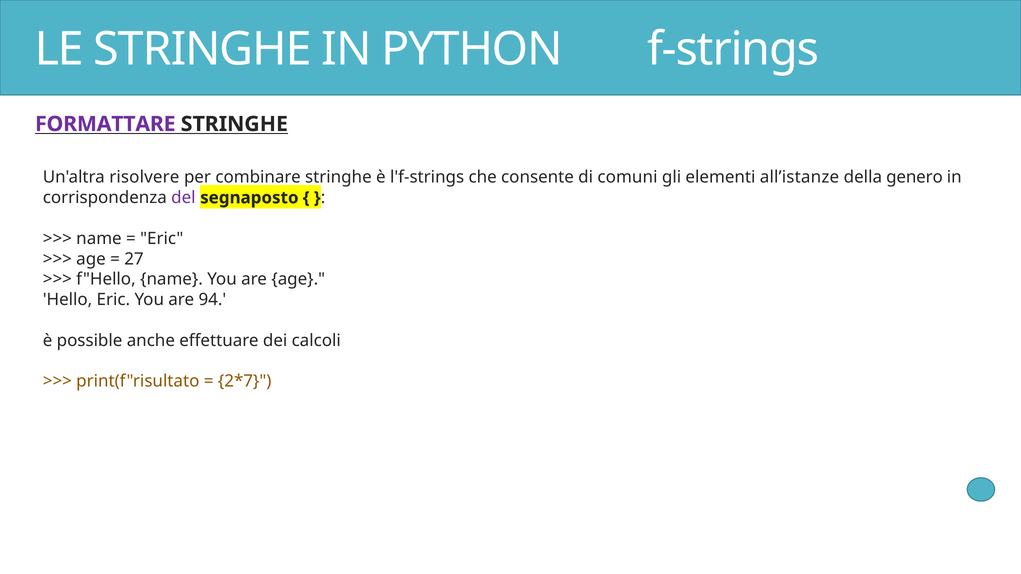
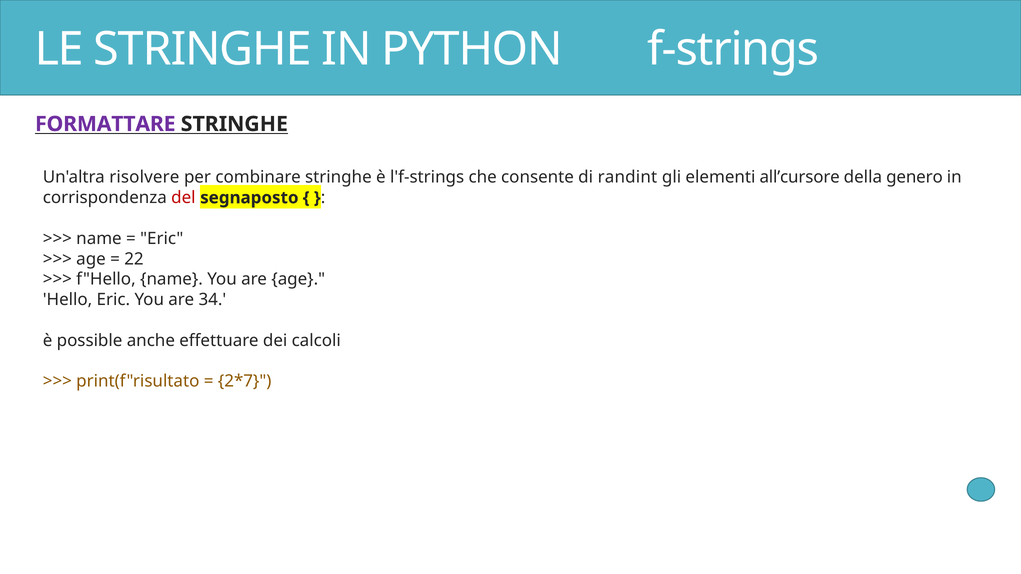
comuni: comuni -> randint
all’istanze: all’istanze -> all’cursore
del colour: purple -> red
27: 27 -> 22
94: 94 -> 34
